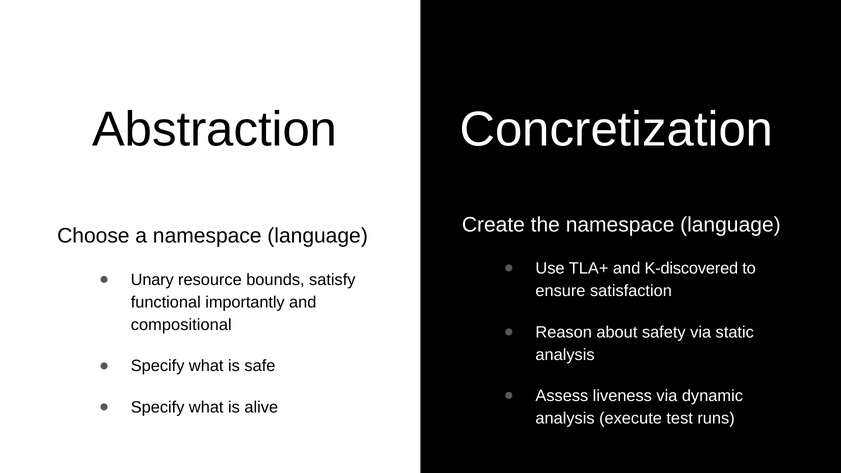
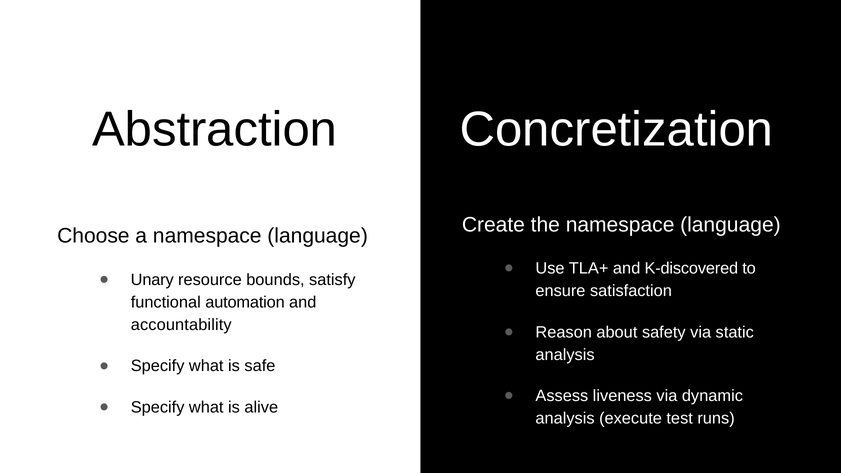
importantly: importantly -> automation
compositional: compositional -> accountability
